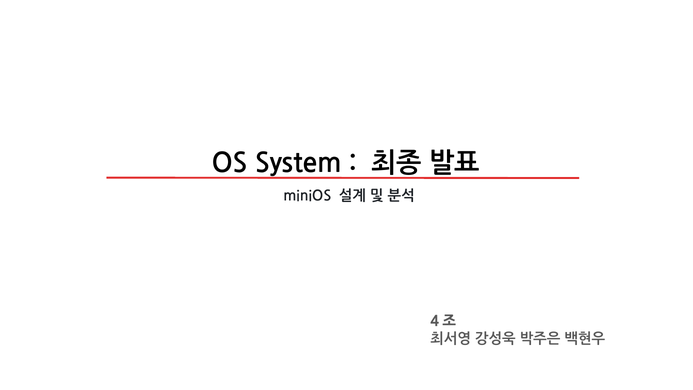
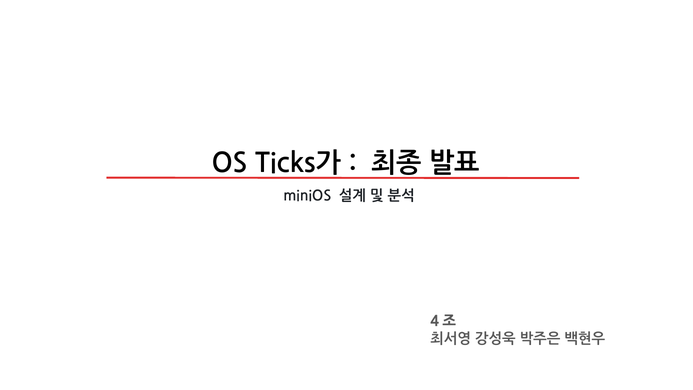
System: System -> Ticks가
